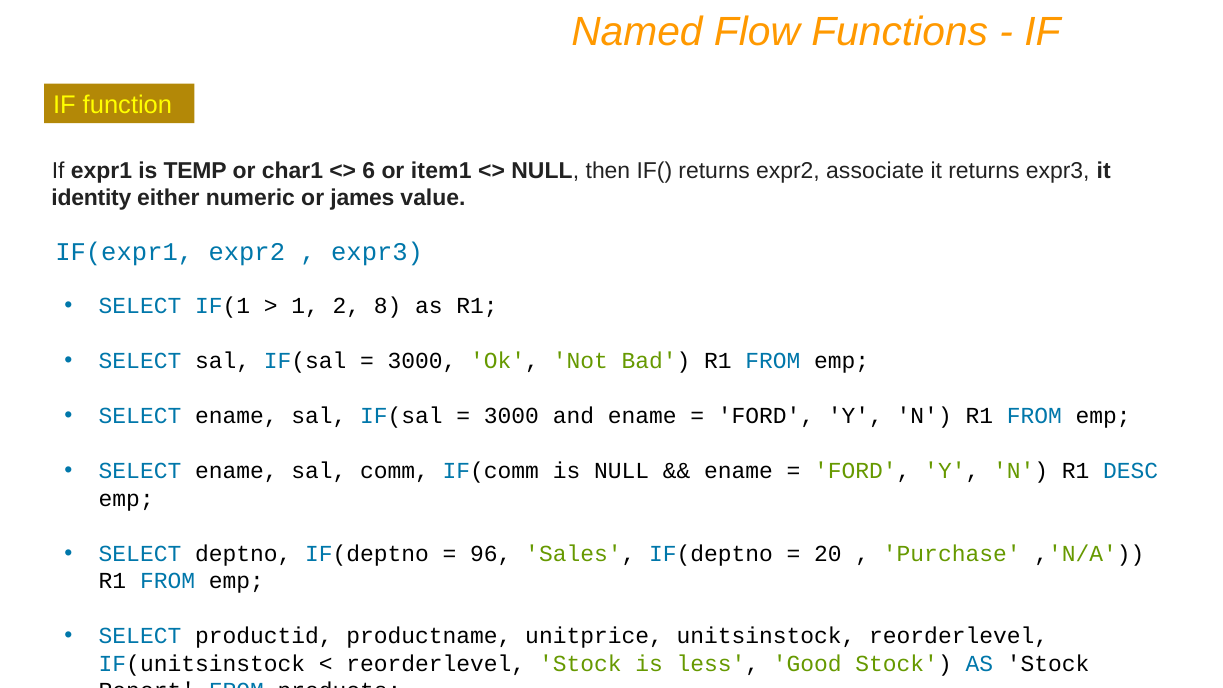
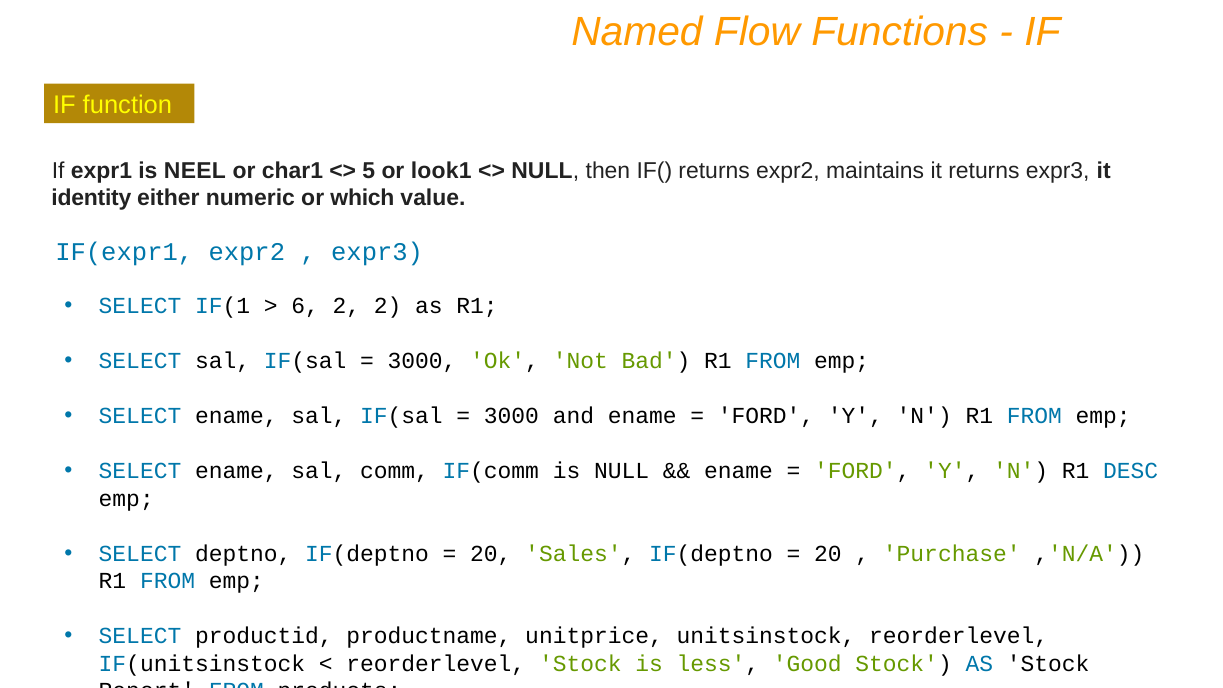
TEMP: TEMP -> NEEL
6: 6 -> 5
item1: item1 -> look1
associate: associate -> maintains
james: james -> which
1: 1 -> 6
2 8: 8 -> 2
96 at (491, 554): 96 -> 20
